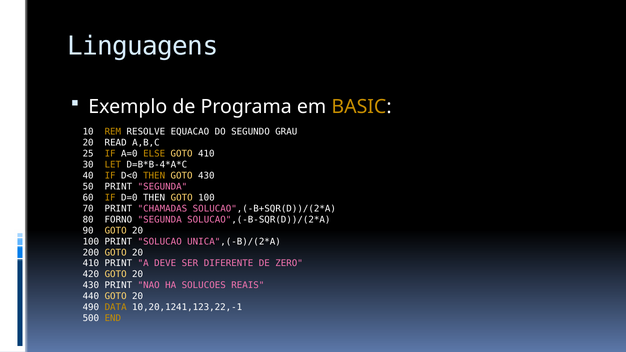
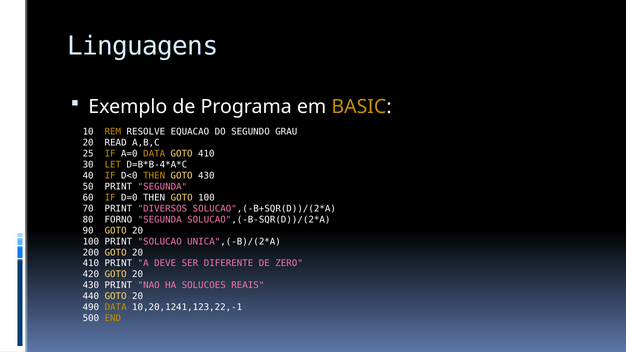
A=0 ELSE: ELSE -> DATA
CHAMADAS: CHAMADAS -> DIVERSOS
